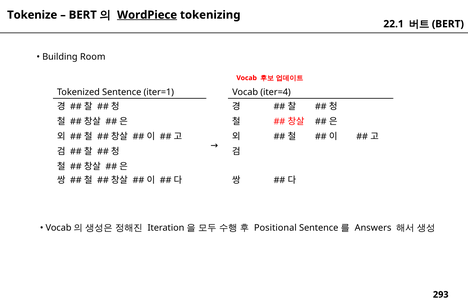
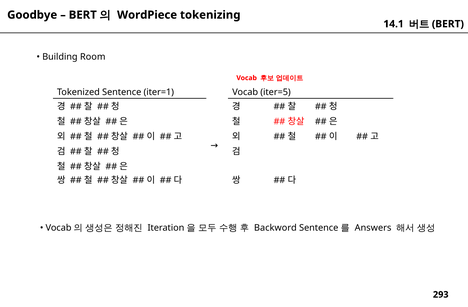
Tokenize: Tokenize -> Goodbye
WordPiece underline: present -> none
22.1: 22.1 -> 14.1
iter=4: iter=4 -> iter=5
Positional: Positional -> Backword
